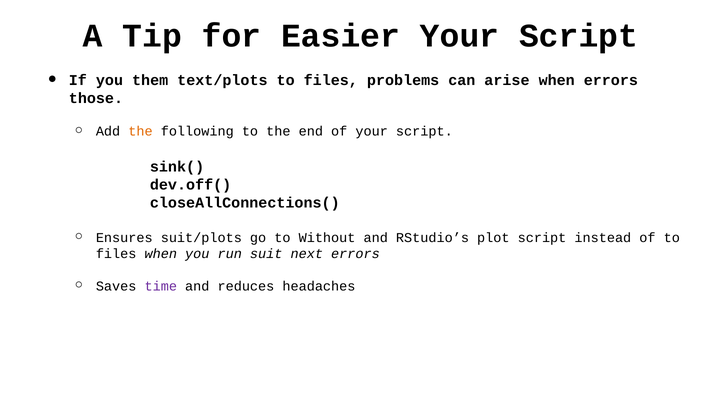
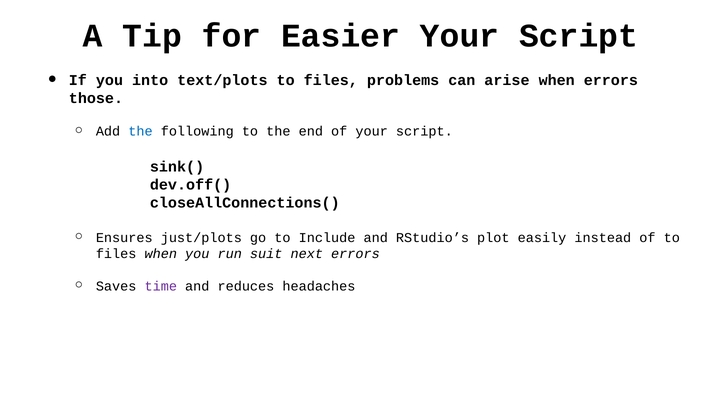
them: them -> into
the at (140, 132) colour: orange -> blue
suit/plots: suit/plots -> just/plots
Without: Without -> Include
plot script: script -> easily
